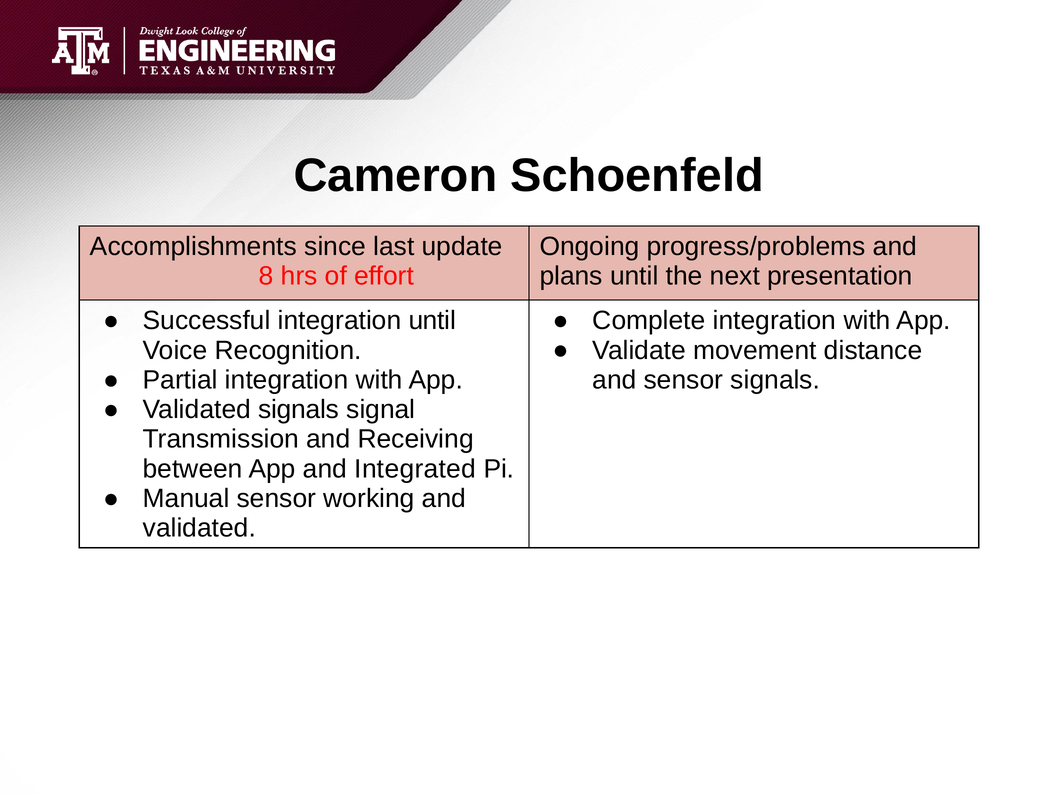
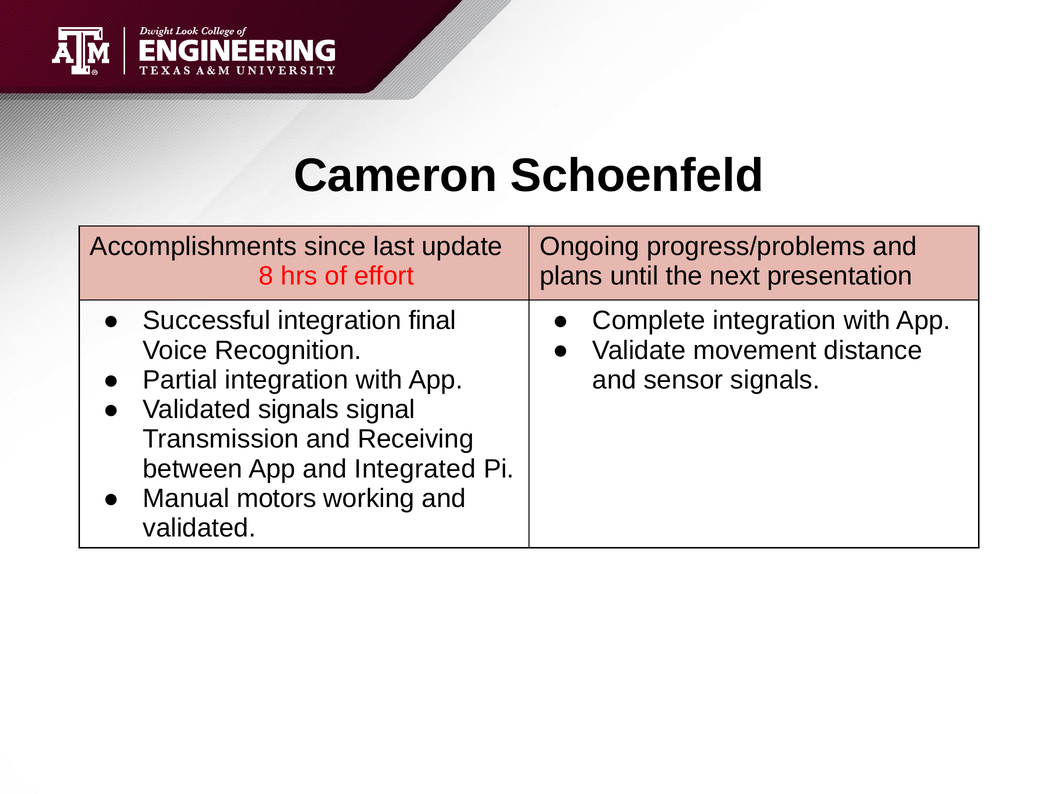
integration until: until -> final
Manual sensor: sensor -> motors
